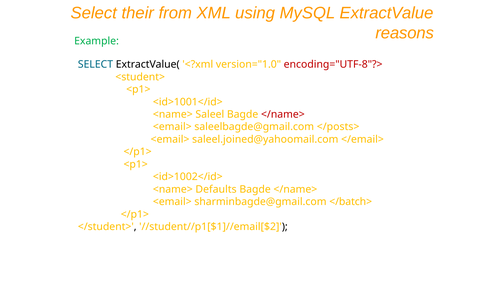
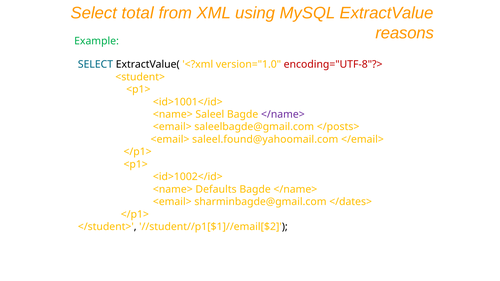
their: their -> total
</name> at (283, 114) colour: red -> purple
saleel.joined@yahoomail.com: saleel.joined@yahoomail.com -> saleel.found@yahoomail.com
</batch>: </batch> -> </dates>
